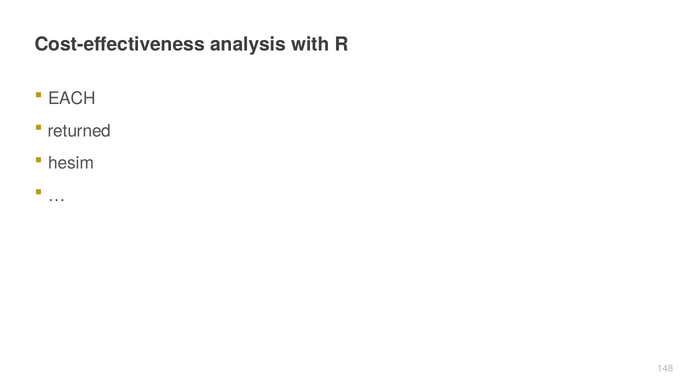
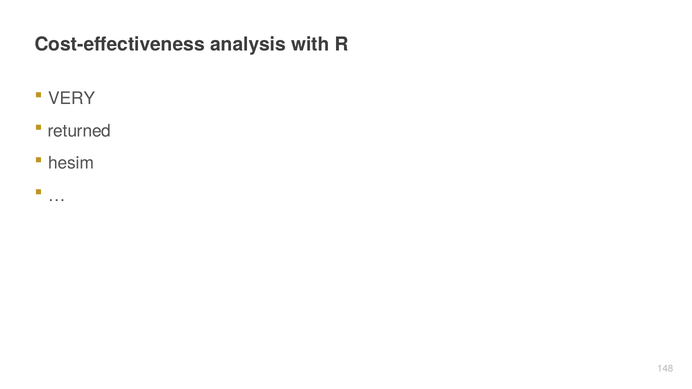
EACH: EACH -> VERY
